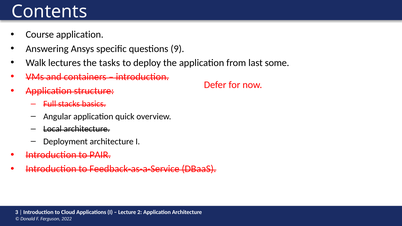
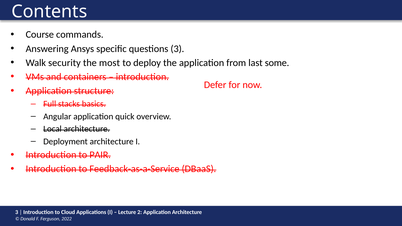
Course application: application -> commands
questions 9: 9 -> 3
lectures: lectures -> security
tasks: tasks -> most
